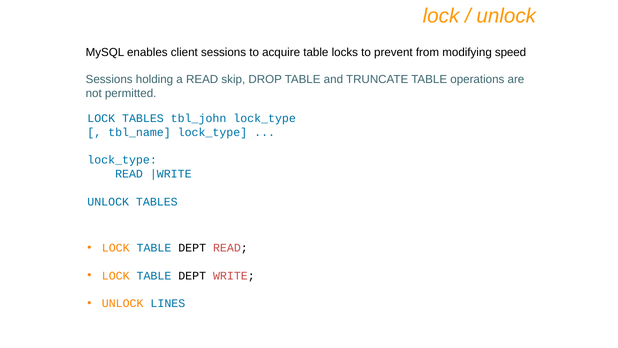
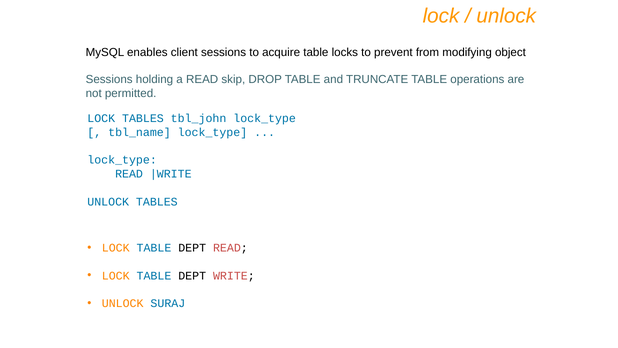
speed: speed -> object
LINES: LINES -> SURAJ
